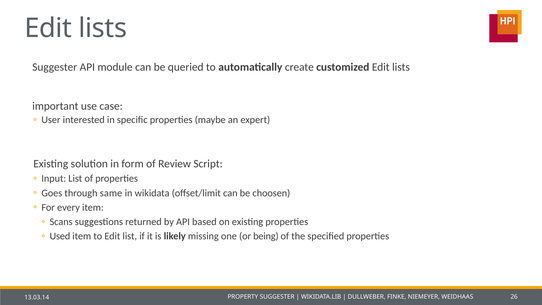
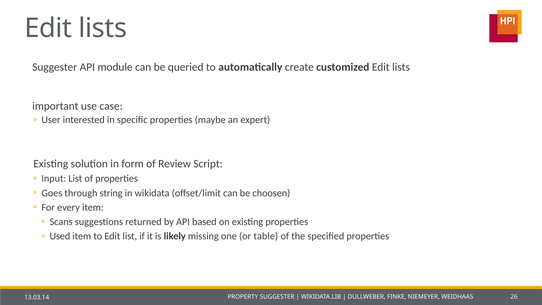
same: same -> string
being: being -> table
